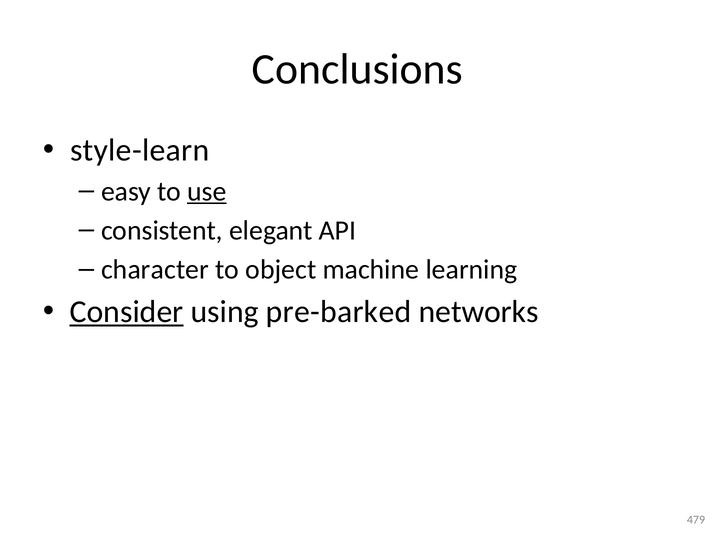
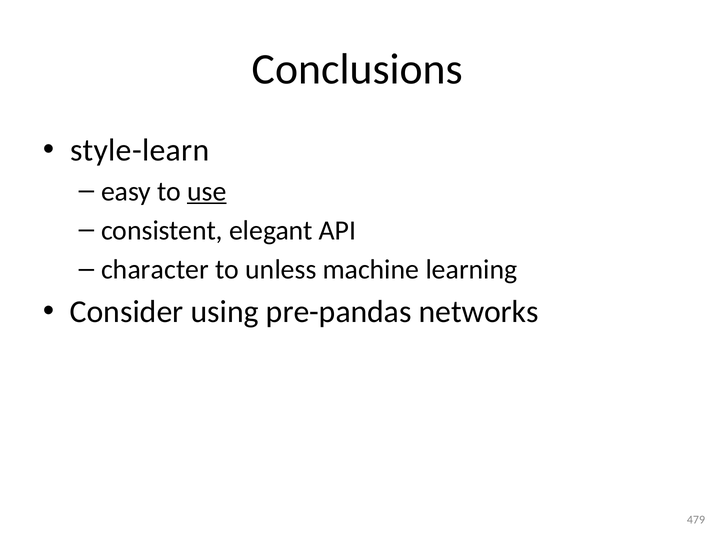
object: object -> unless
Consider underline: present -> none
pre-barked: pre-barked -> pre-pandas
